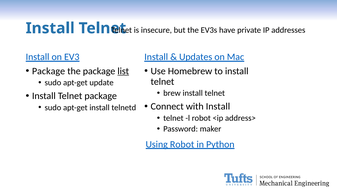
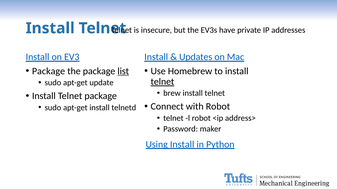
telnet at (162, 82) underline: none -> present
with Install: Install -> Robot
Using Robot: Robot -> Install
